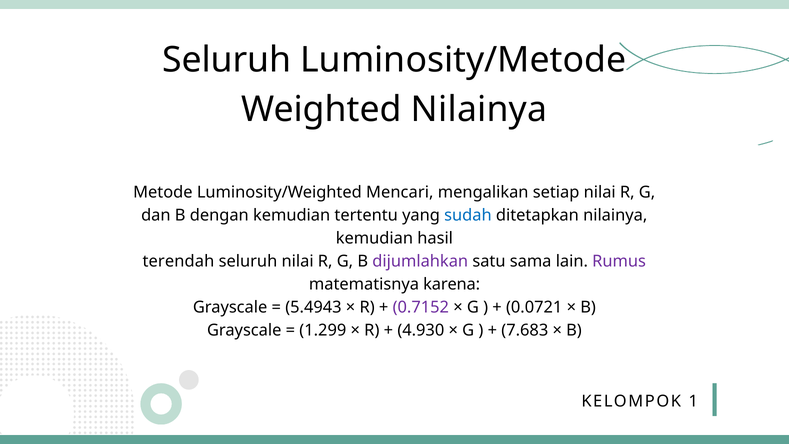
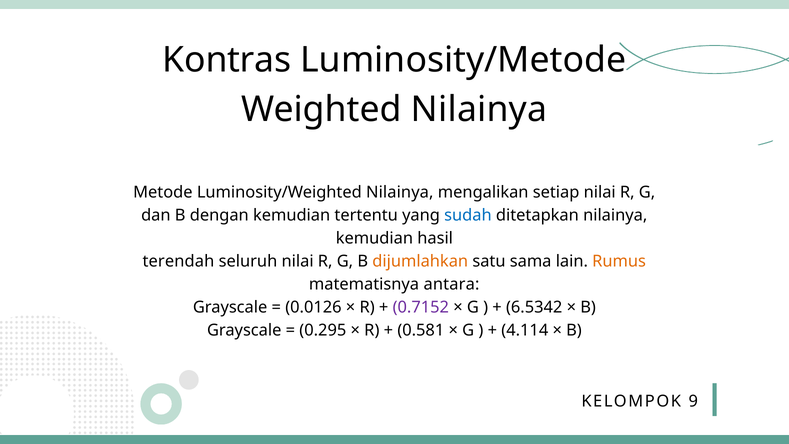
Seluruh at (227, 60): Seluruh -> Kontras
Luminosity/Weighted Mencari: Mencari -> Nilainya
dijumlahkan colour: purple -> orange
Rumus colour: purple -> orange
karena: karena -> antara
5.4943: 5.4943 -> 0.0126
0.0721: 0.0721 -> 6.5342
1.299: 1.299 -> 0.295
4.930: 4.930 -> 0.581
7.683: 7.683 -> 4.114
1: 1 -> 9
